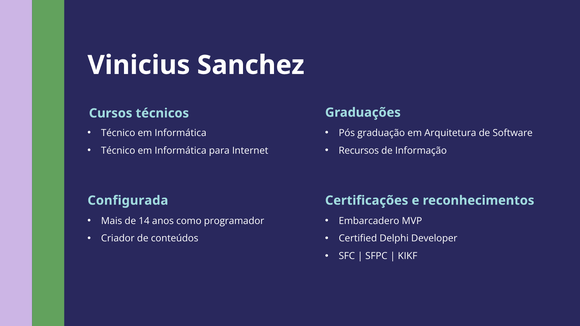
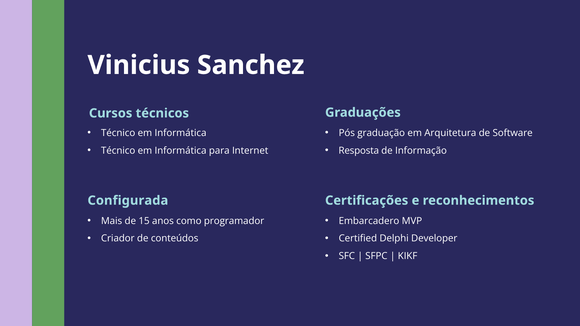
Recursos: Recursos -> Resposta
14: 14 -> 15
